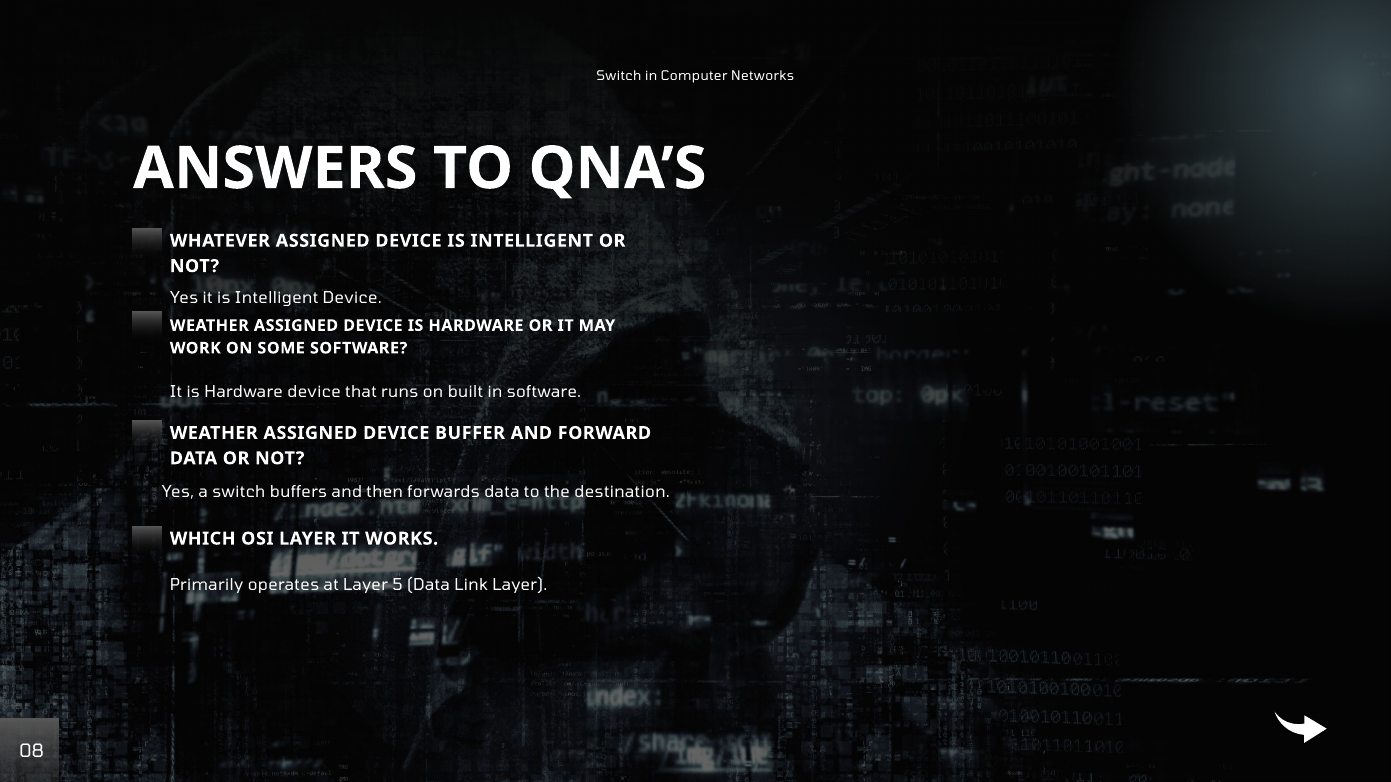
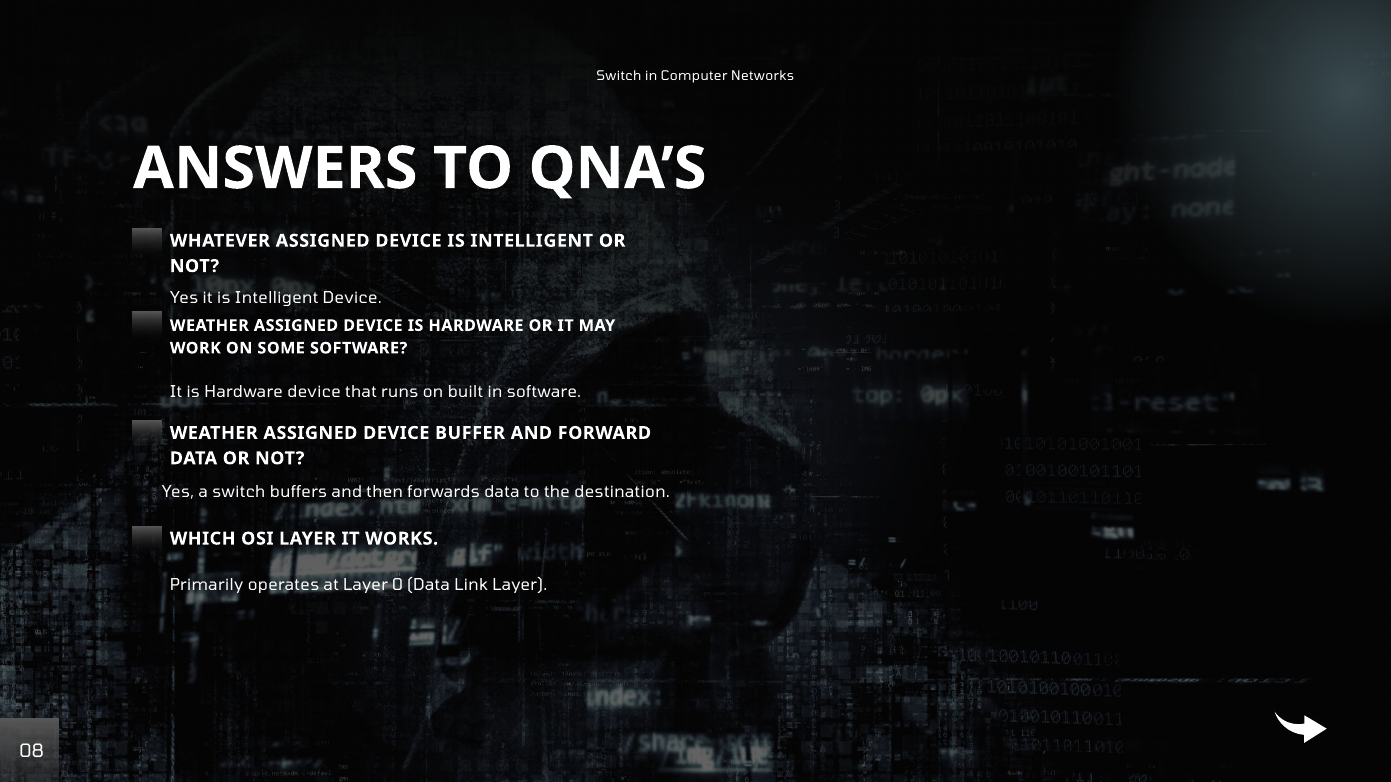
5: 5 -> 0
